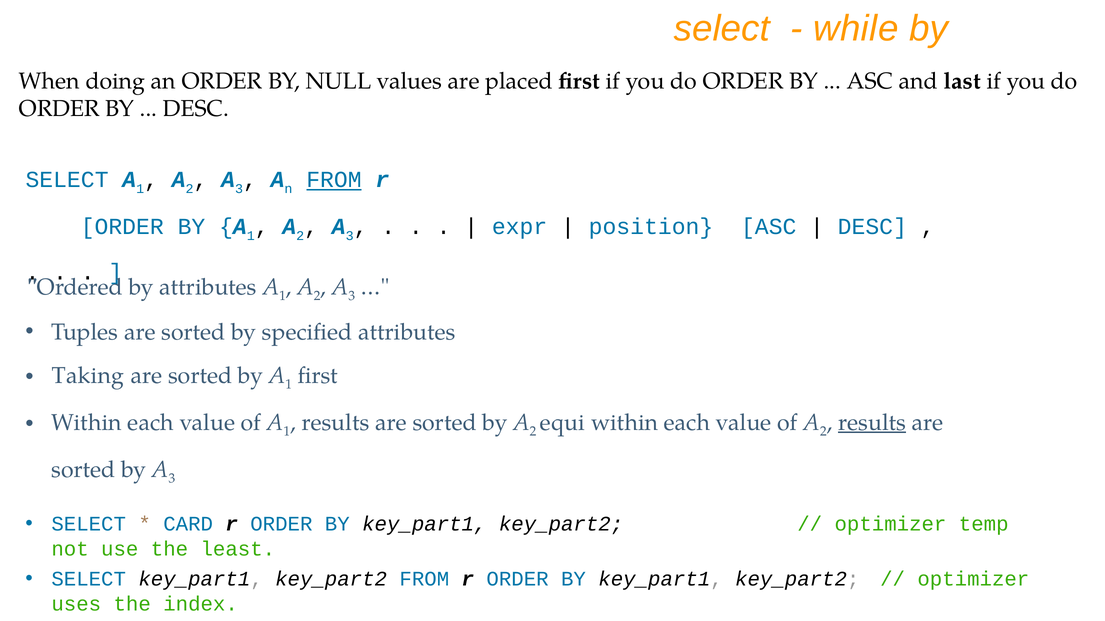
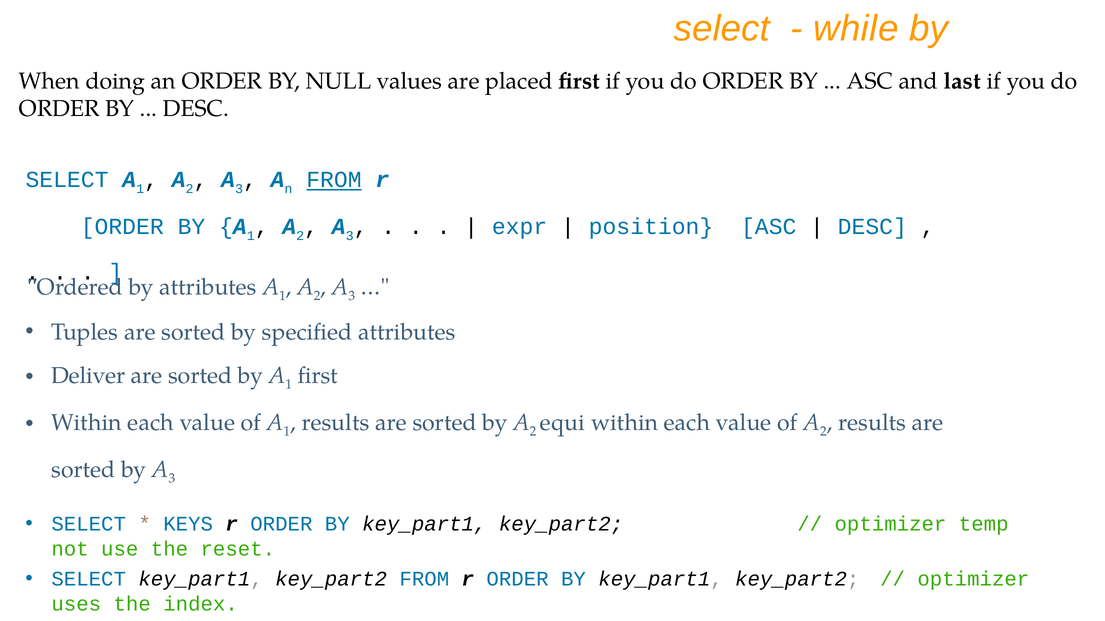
Taking: Taking -> Deliver
results at (872, 423) underline: present -> none
CARD: CARD -> KEYS
least: least -> reset
